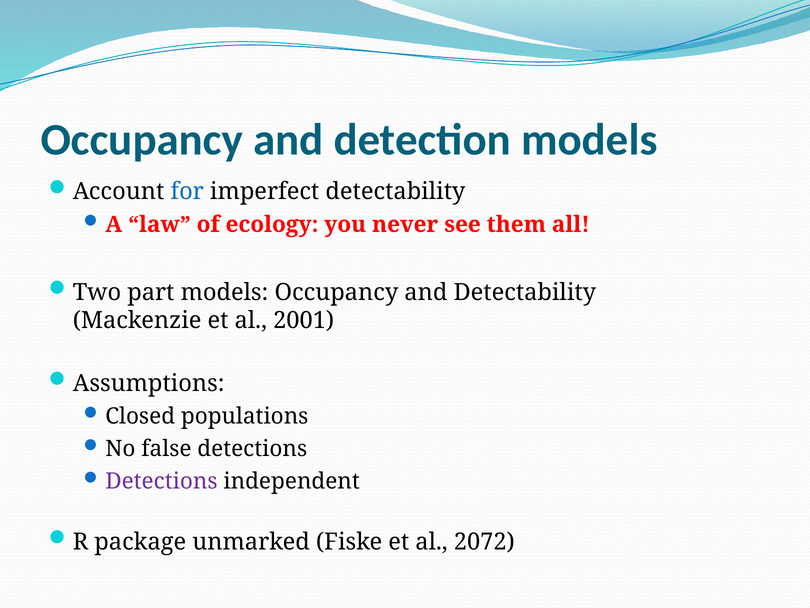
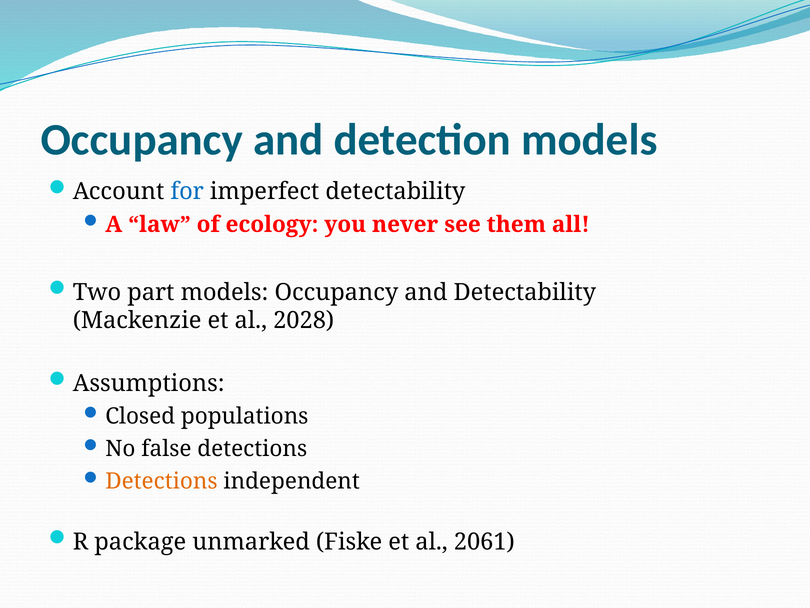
2001: 2001 -> 2028
Detections at (161, 481) colour: purple -> orange
2072: 2072 -> 2061
